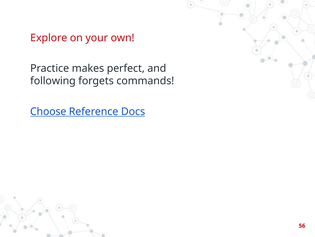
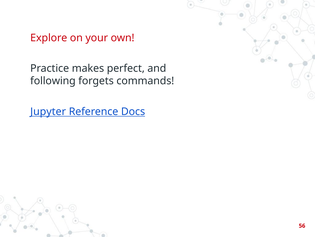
Choose: Choose -> Jupyter
